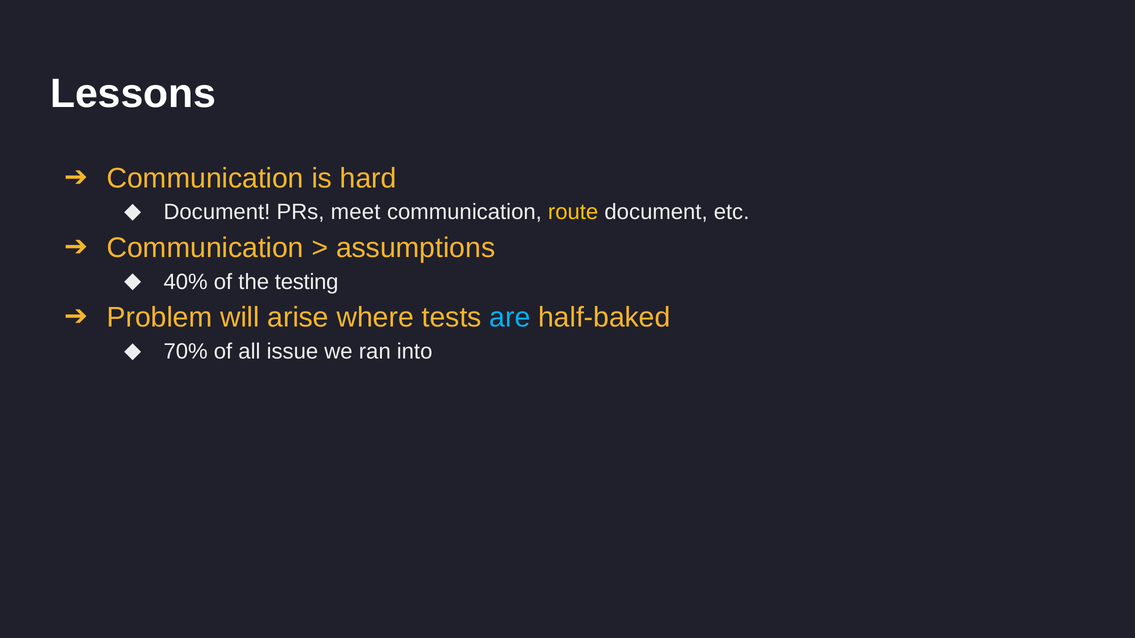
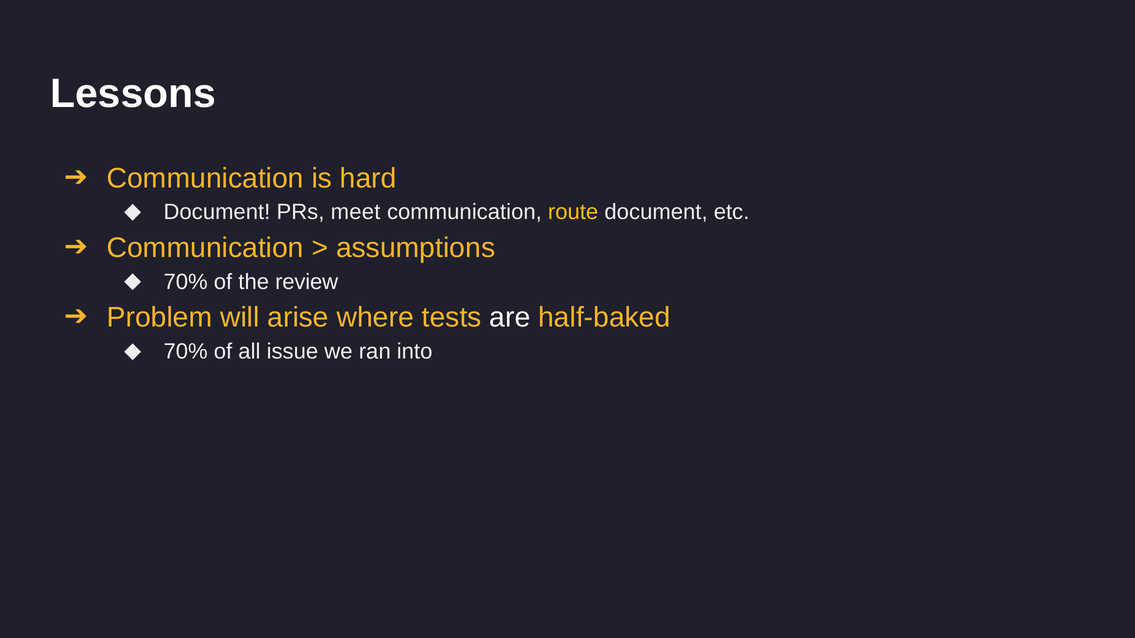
40% at (186, 282): 40% -> 70%
testing: testing -> review
are colour: light blue -> white
